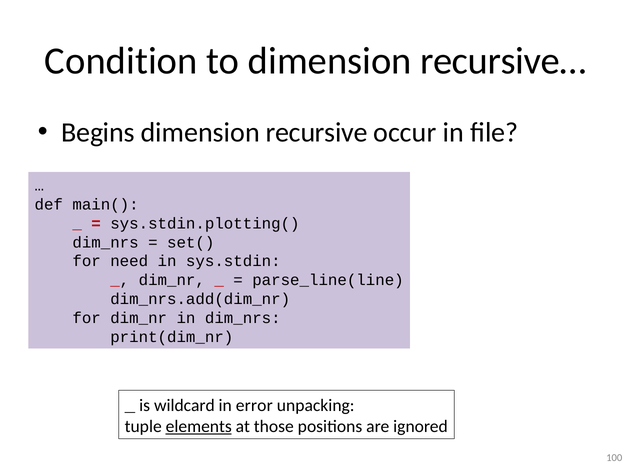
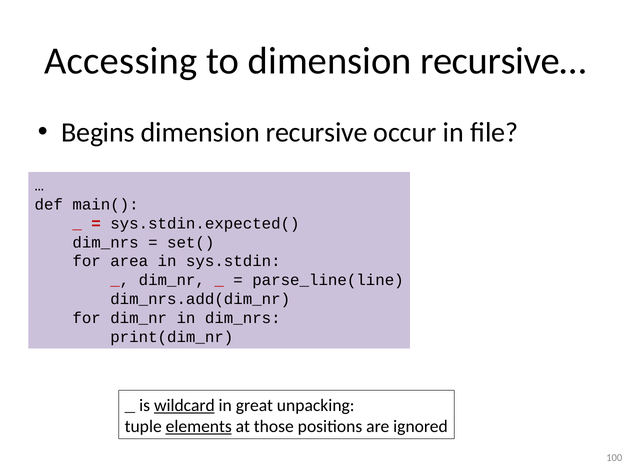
Condition: Condition -> Accessing
sys.stdin.plotting(: sys.stdin.plotting( -> sys.stdin.expected(
need: need -> area
wildcard underline: none -> present
error: error -> great
